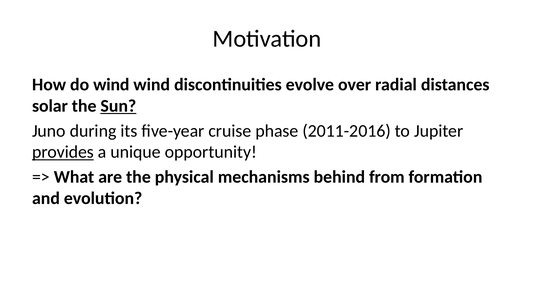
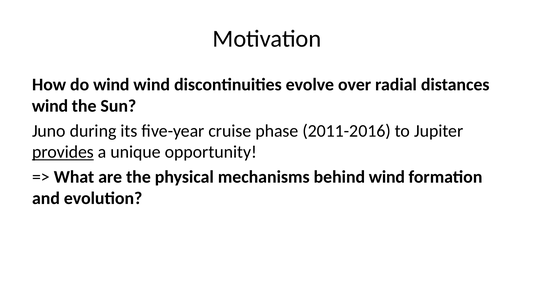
solar at (50, 106): solar -> wind
Sun underline: present -> none
behind from: from -> wind
